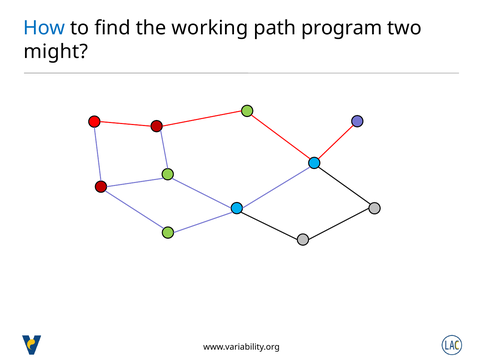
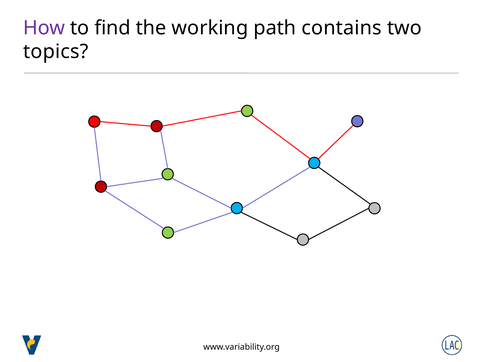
How colour: blue -> purple
program: program -> contains
might: might -> topics
